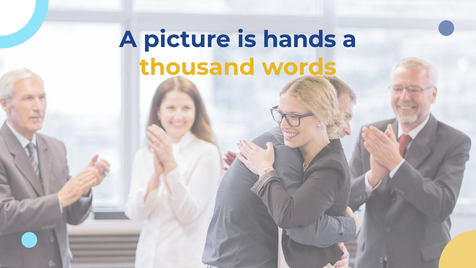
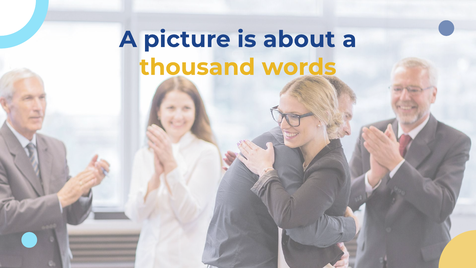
hands: hands -> about
